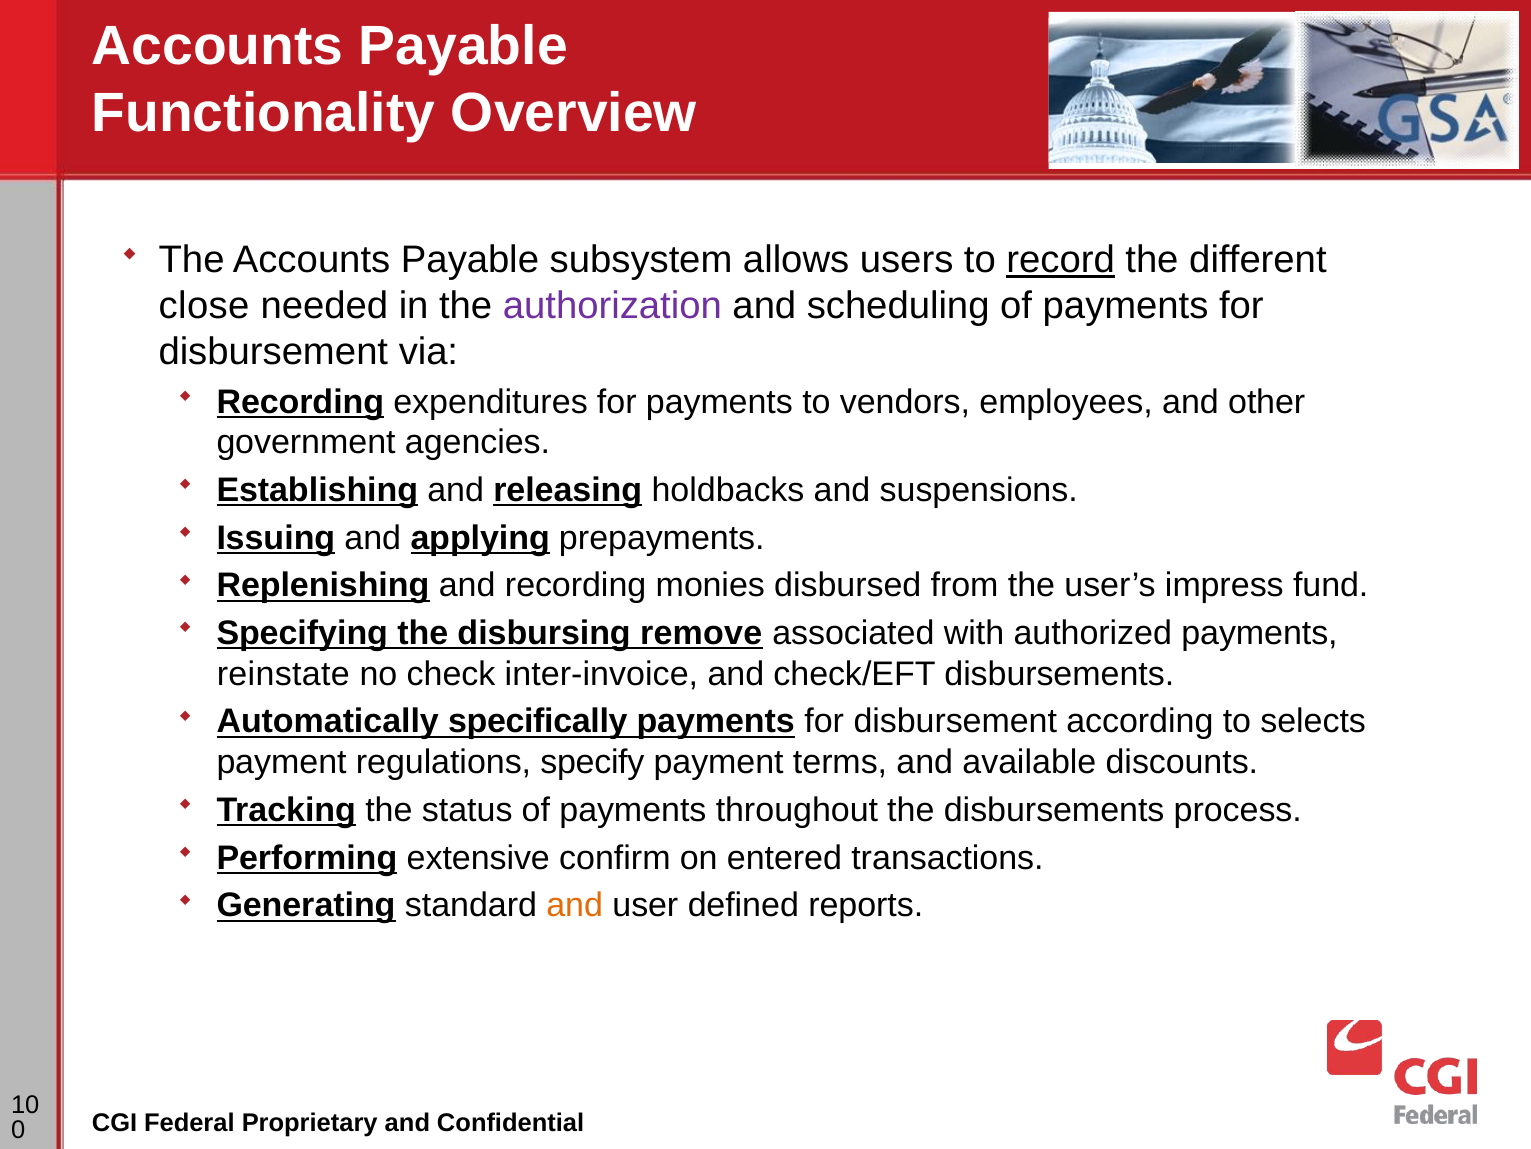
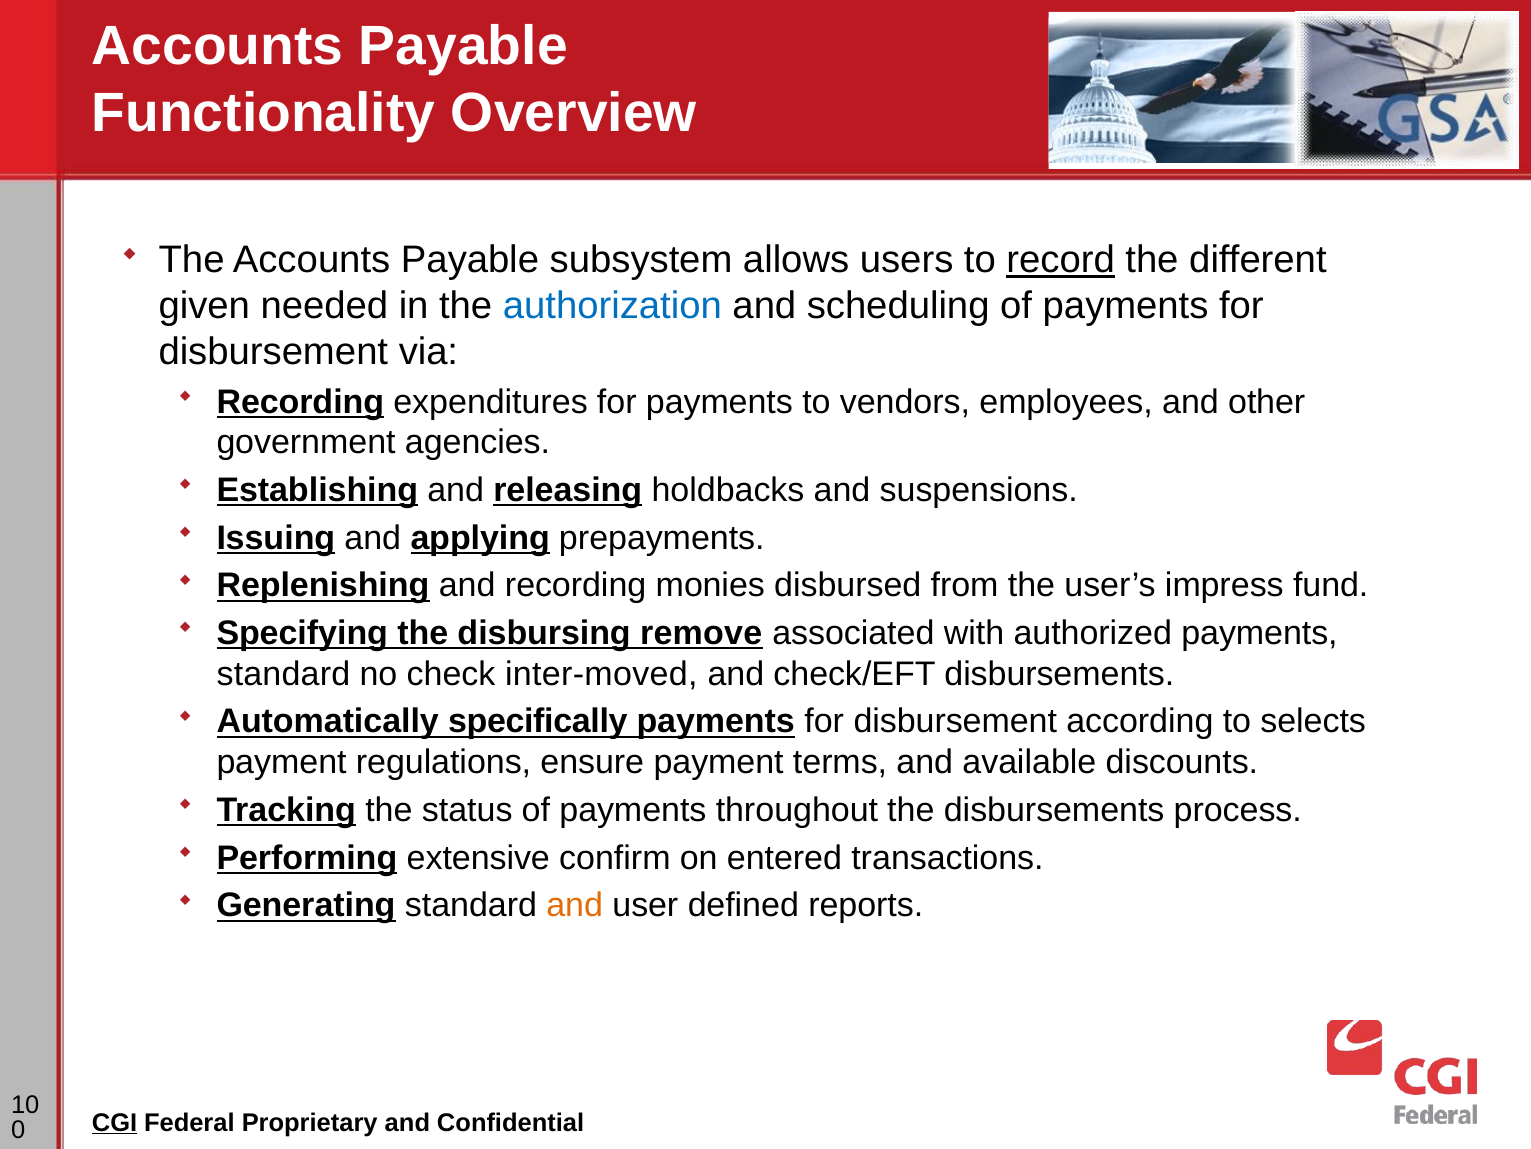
close: close -> given
authorization colour: purple -> blue
reinstate at (283, 674): reinstate -> standard
inter-invoice: inter-invoice -> inter-moved
specify: specify -> ensure
CGI underline: none -> present
